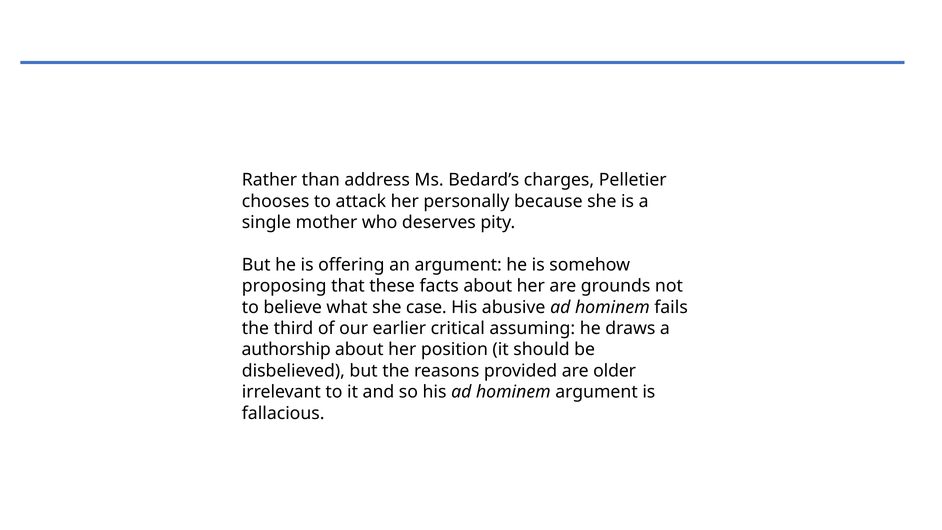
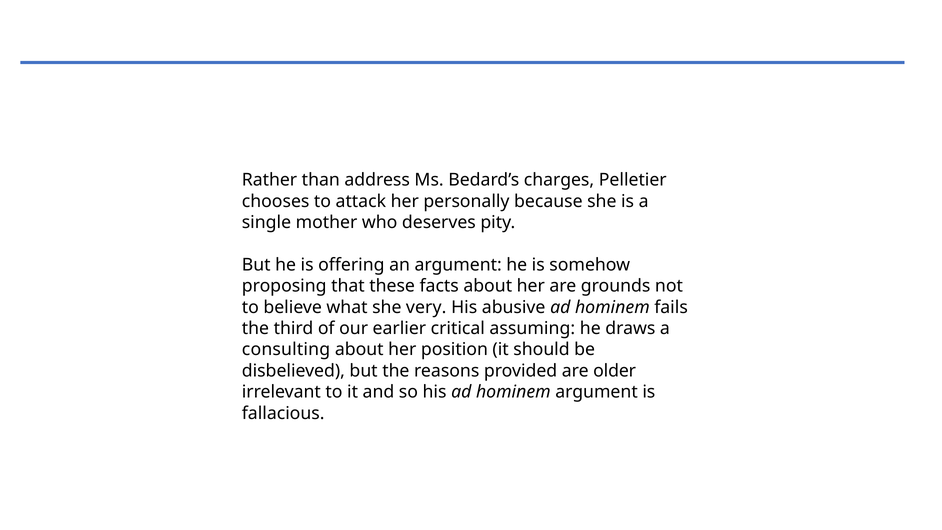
case: case -> very
authorship: authorship -> consulting
